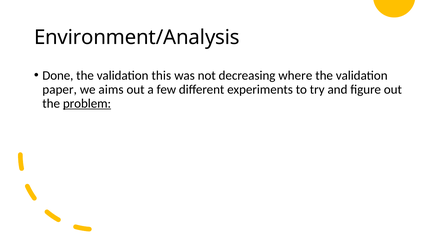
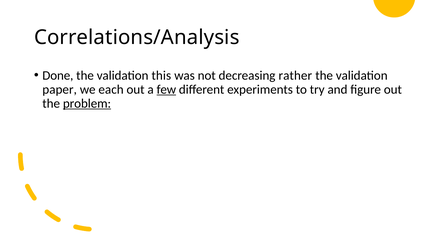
Environment/Analysis: Environment/Analysis -> Correlations/Analysis
where: where -> rather
aims: aims -> each
few underline: none -> present
